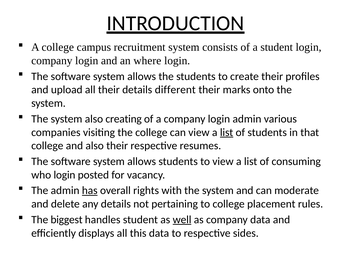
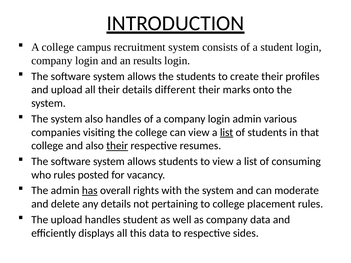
where: where -> results
also creating: creating -> handles
their at (117, 146) underline: none -> present
who login: login -> rules
The biggest: biggest -> upload
well underline: present -> none
